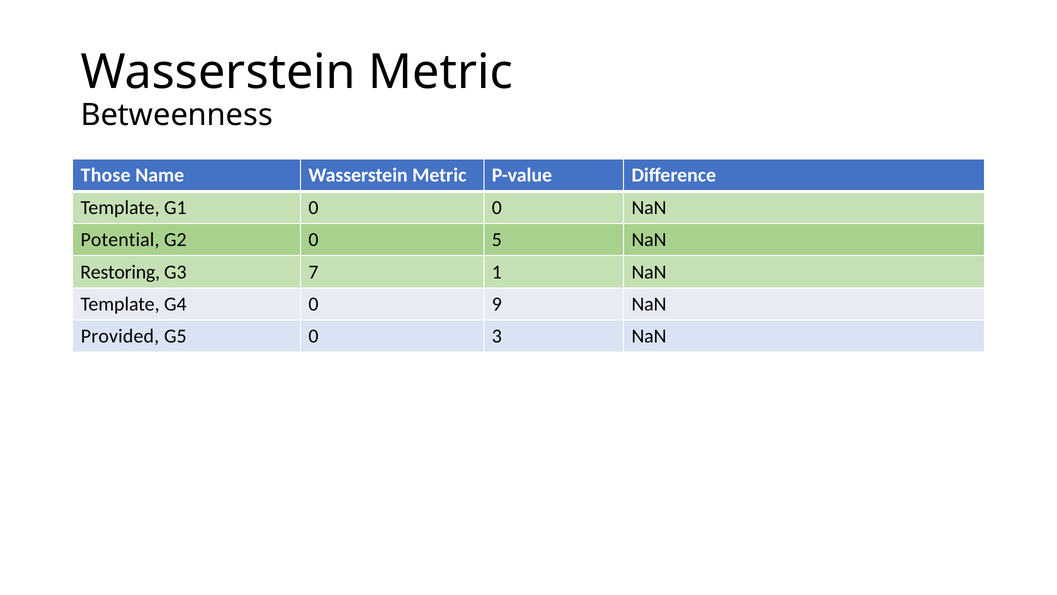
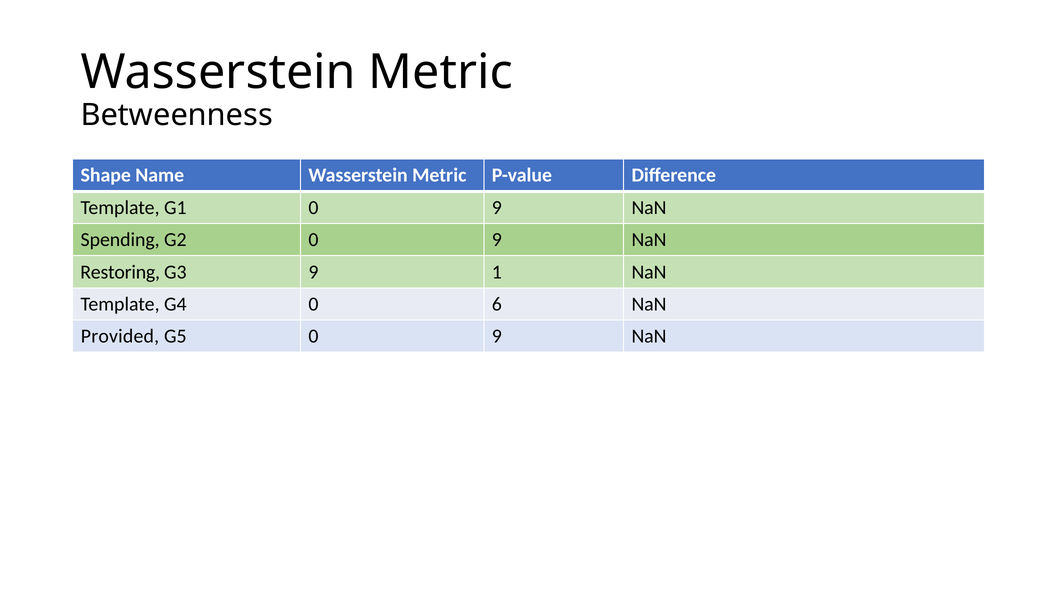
Those: Those -> Shape
G1 0 0: 0 -> 9
Potential: Potential -> Spending
G2 0 5: 5 -> 9
G3 7: 7 -> 9
9: 9 -> 6
G5 0 3: 3 -> 9
